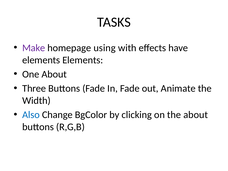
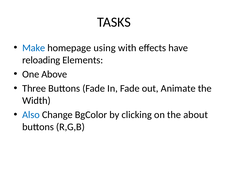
Make colour: purple -> blue
elements at (41, 60): elements -> reloading
One About: About -> Above
